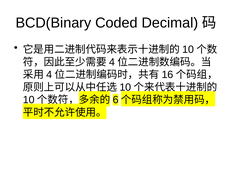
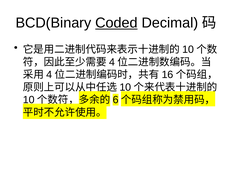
Coded underline: none -> present
